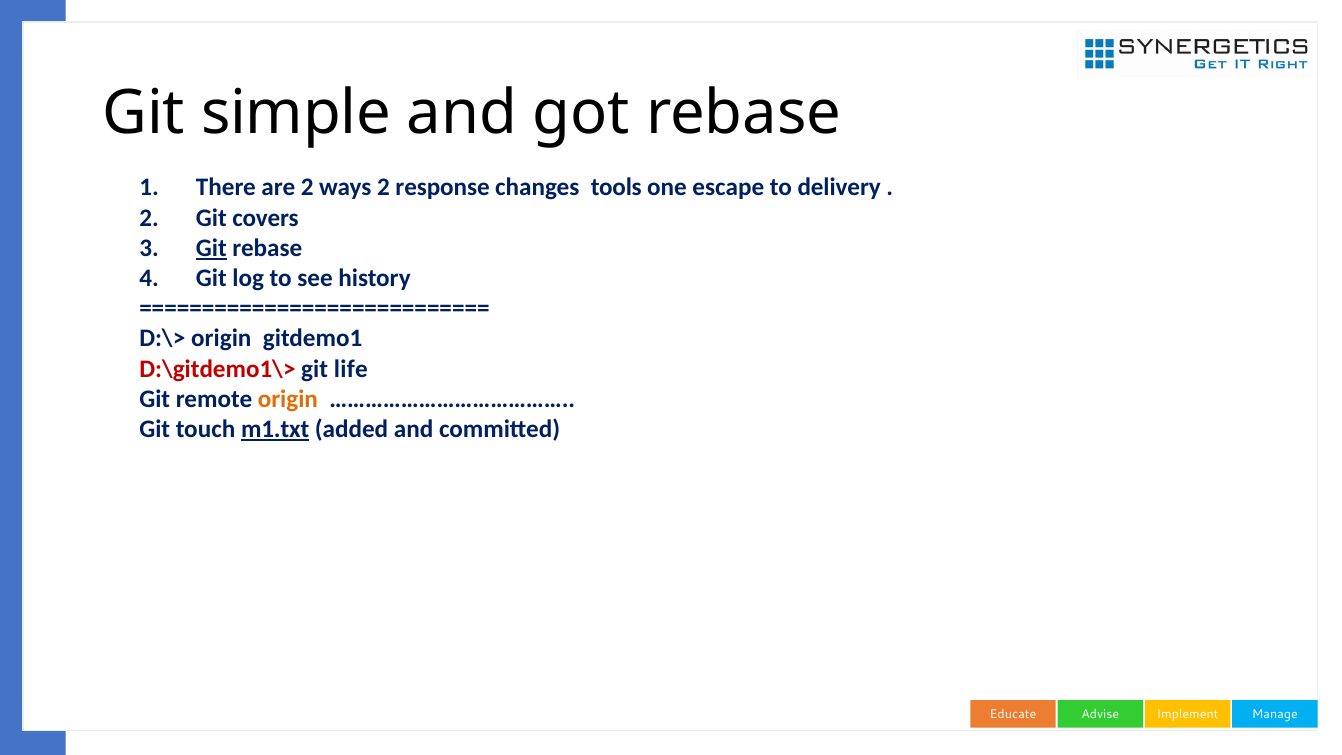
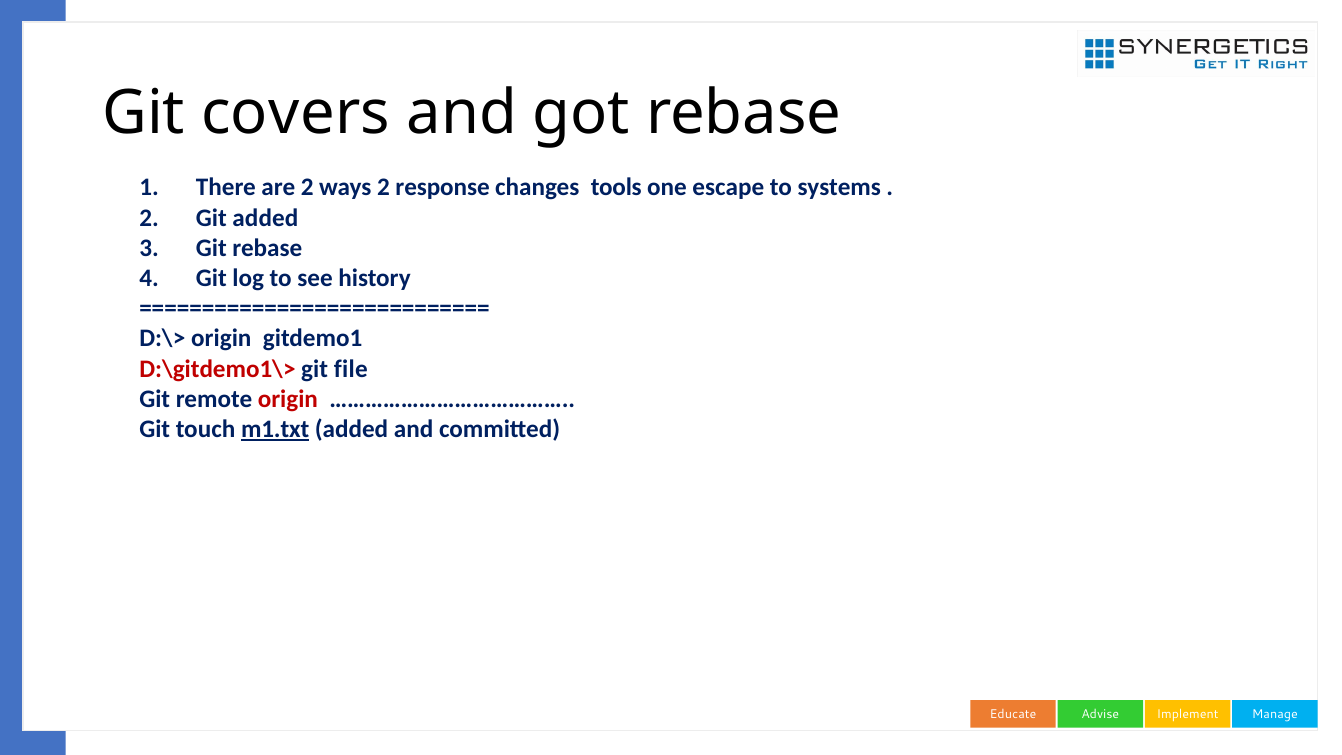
simple: simple -> covers
delivery: delivery -> systems
Git covers: covers -> added
Git at (211, 248) underline: present -> none
life: life -> file
origin at (288, 399) colour: orange -> red
